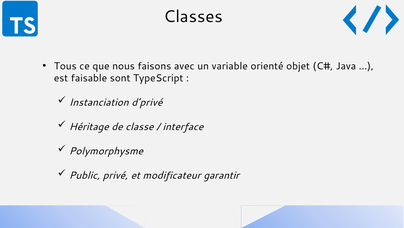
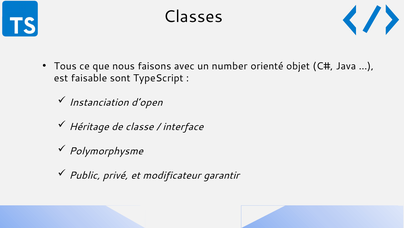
variable: variable -> number
d’privé: d’privé -> d’open
